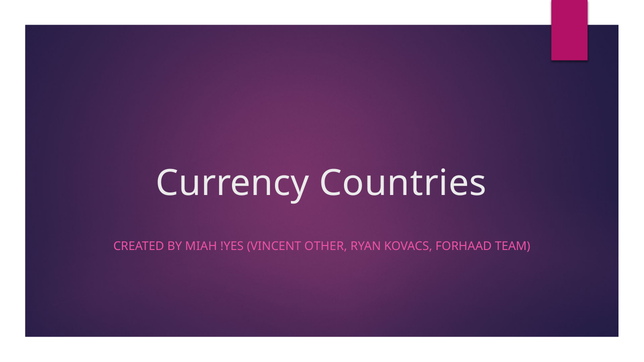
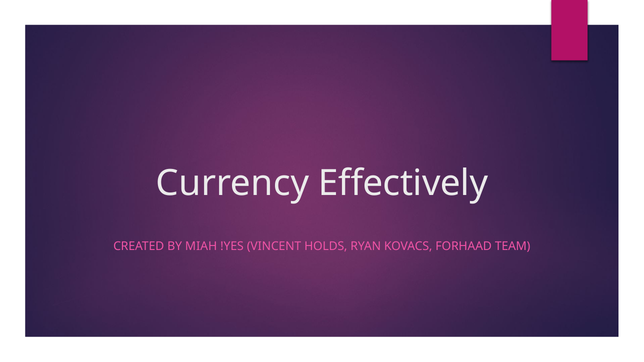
Countries: Countries -> Effectively
OTHER: OTHER -> HOLDS
